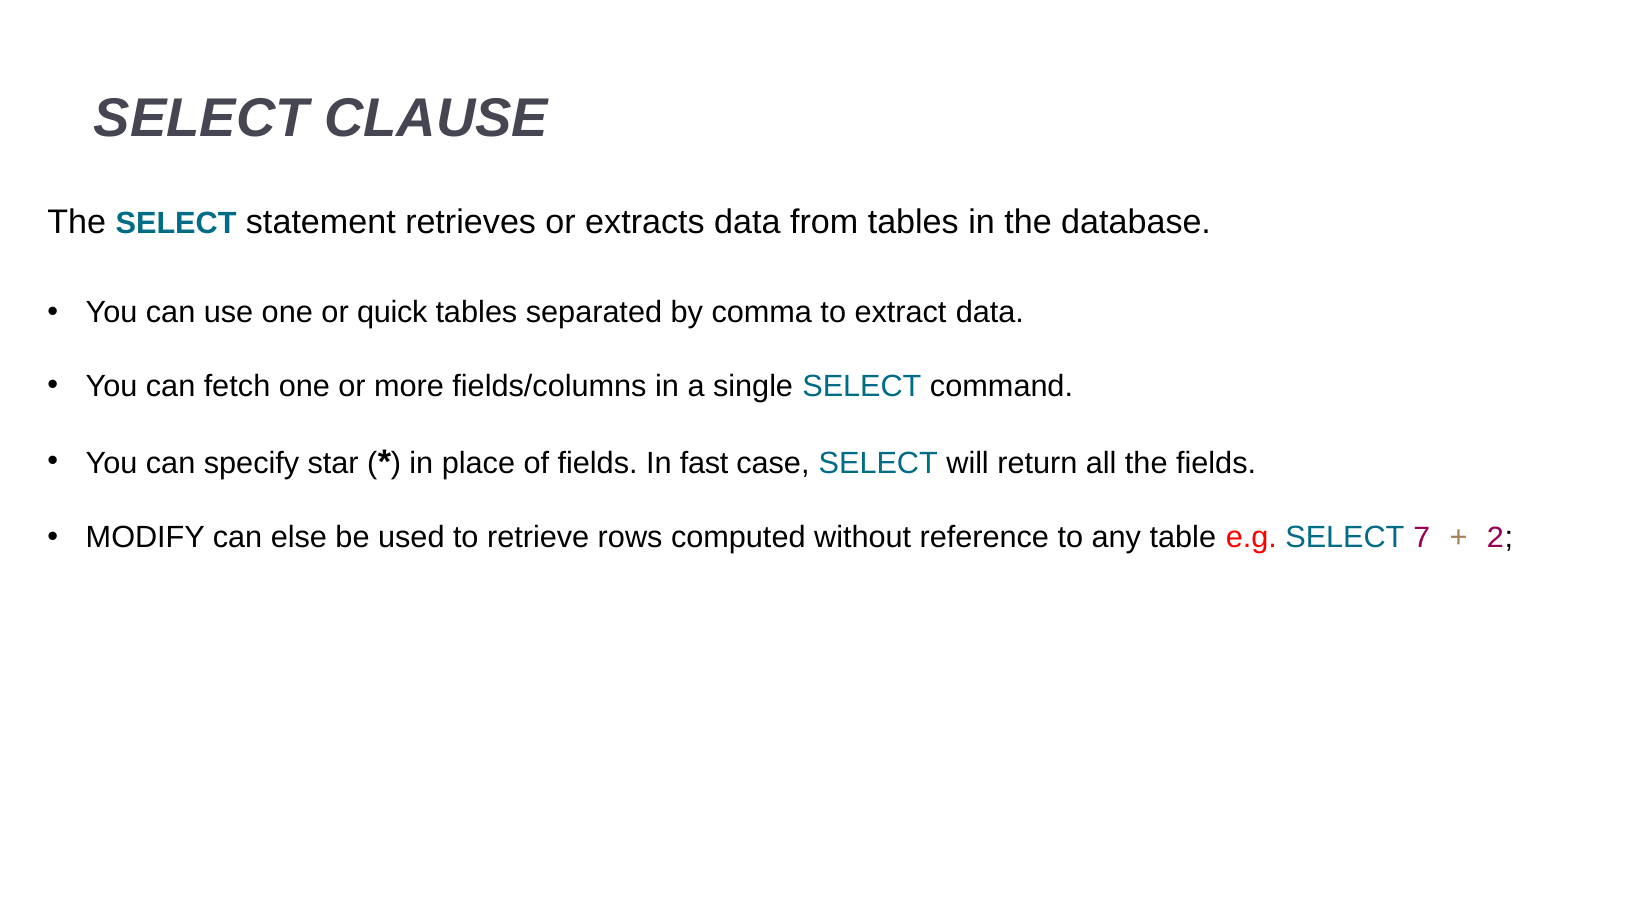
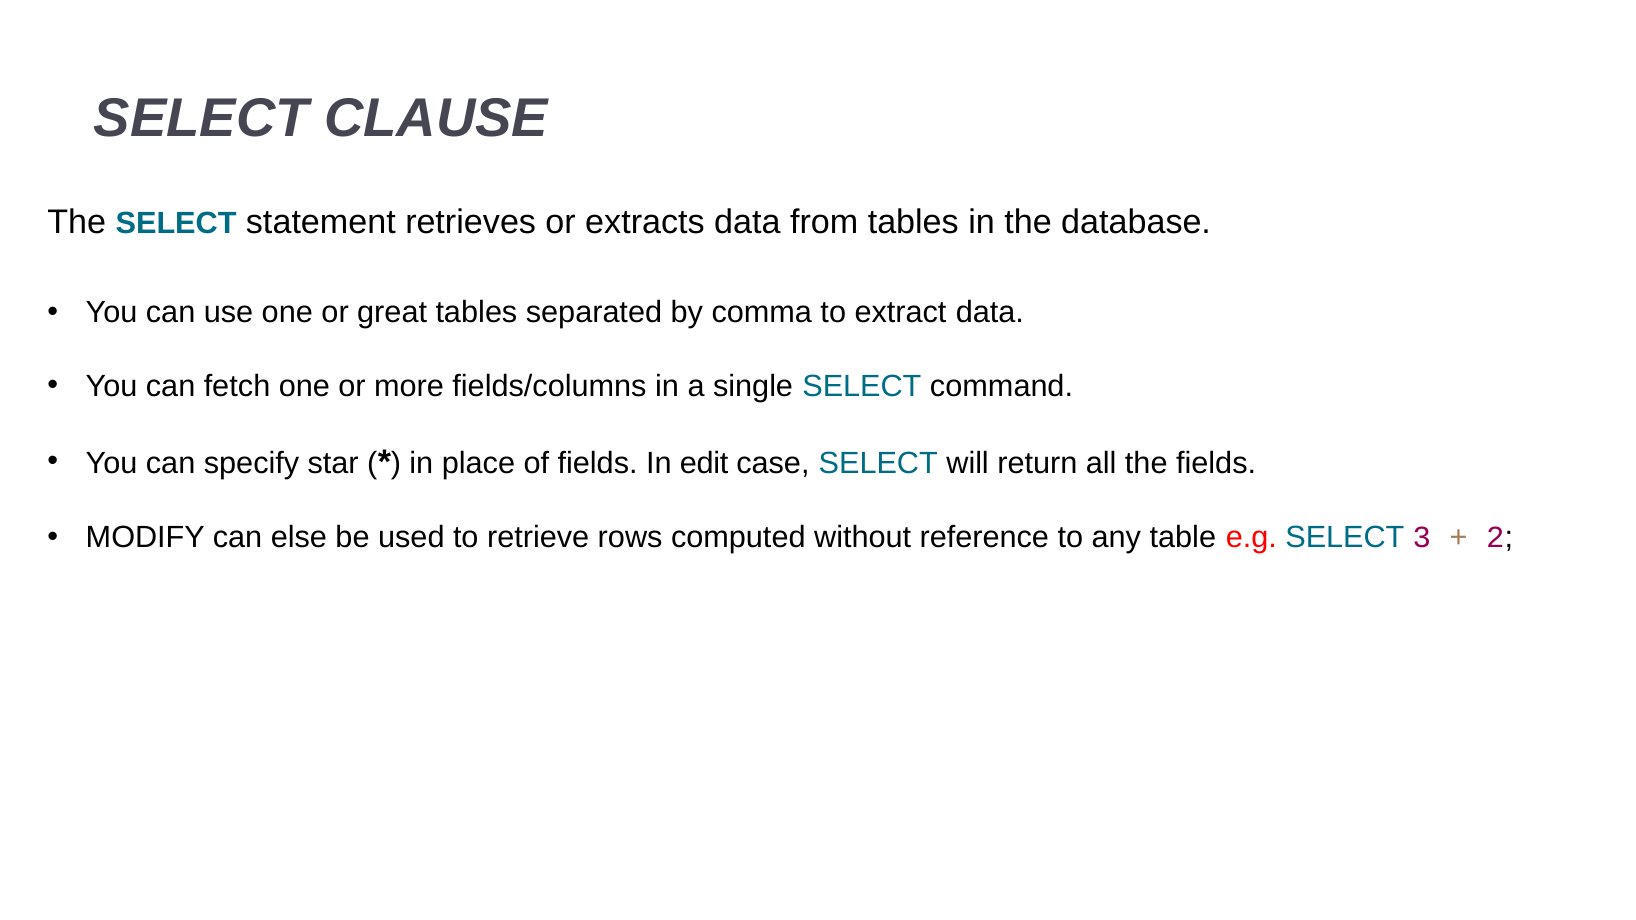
quick: quick -> great
fast: fast -> edit
7: 7 -> 3
